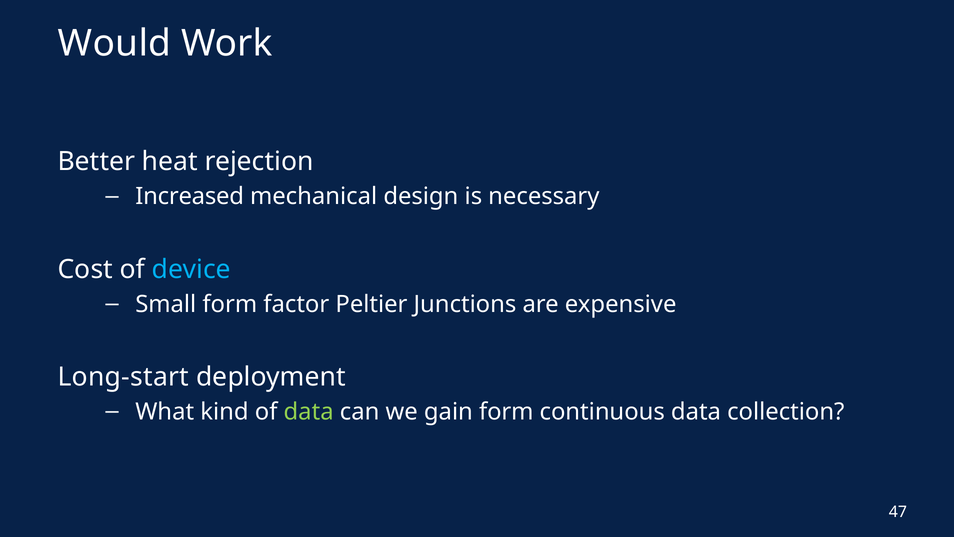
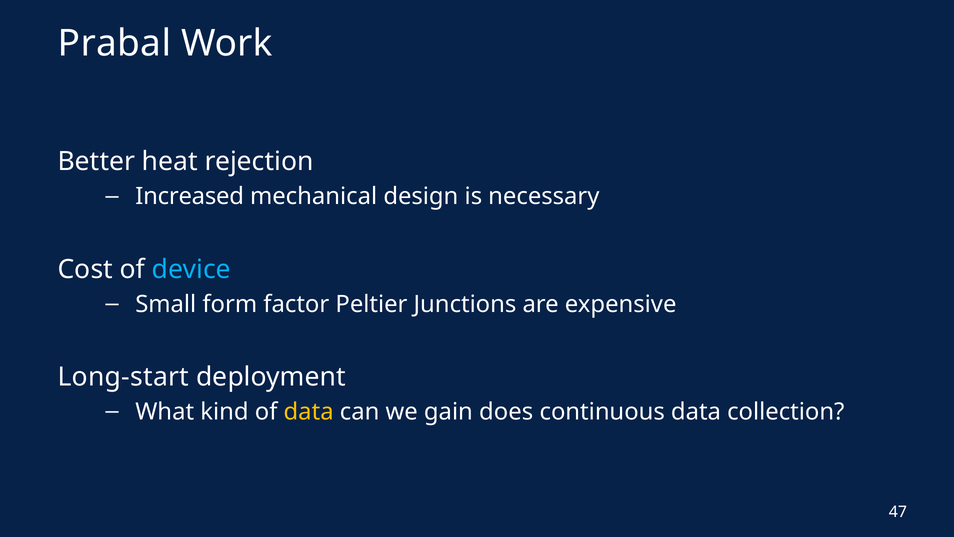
Would: Would -> Prabal
data at (309, 412) colour: light green -> yellow
gain form: form -> does
